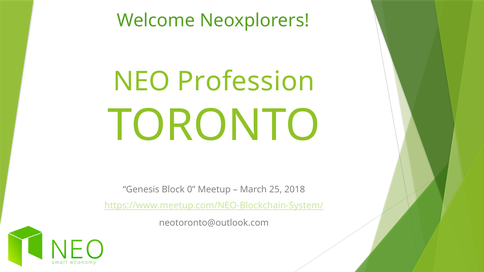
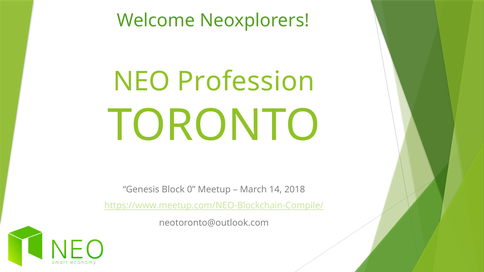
25: 25 -> 14
https://www.meetup.com/NEO-Blockchain-System/: https://www.meetup.com/NEO-Blockchain-System/ -> https://www.meetup.com/NEO-Blockchain-Compile/
